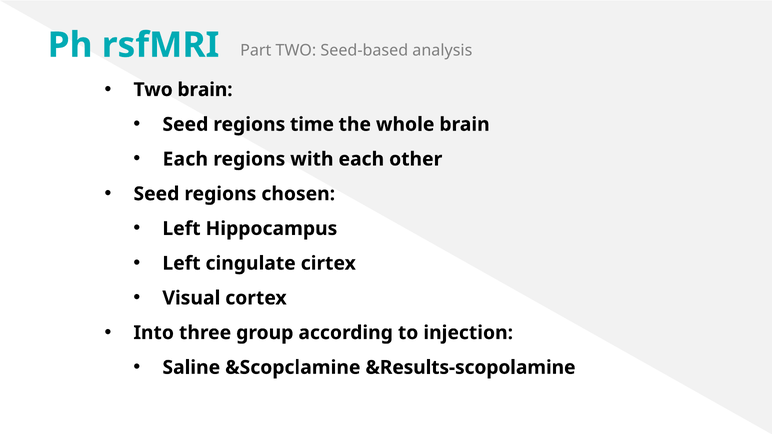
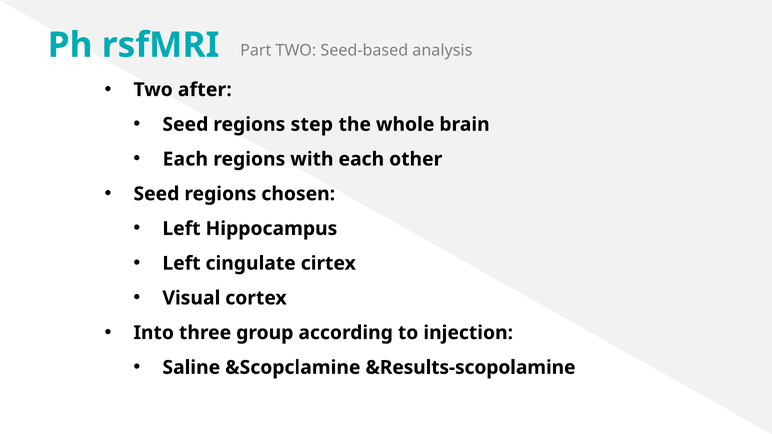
Two brain: brain -> after
time: time -> step
